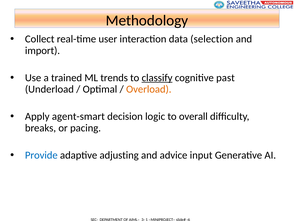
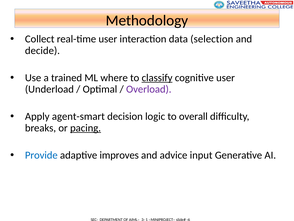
import: import -> decide
trends: trends -> where
cognitive past: past -> user
Overload colour: orange -> purple
pacing underline: none -> present
adjusting: adjusting -> improves
